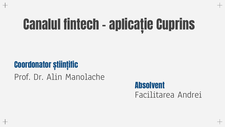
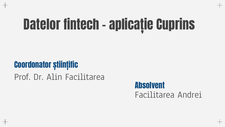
Canalul: Canalul -> Datelor
Alin Manolache: Manolache -> Facilitarea
